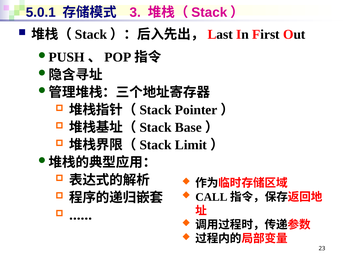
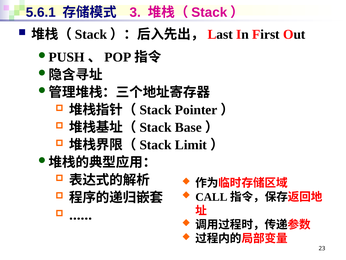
5.0.1: 5.0.1 -> 5.6.1
